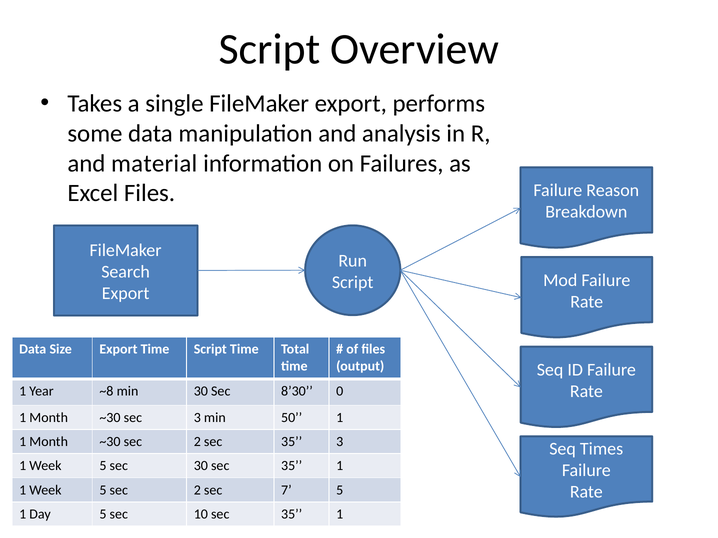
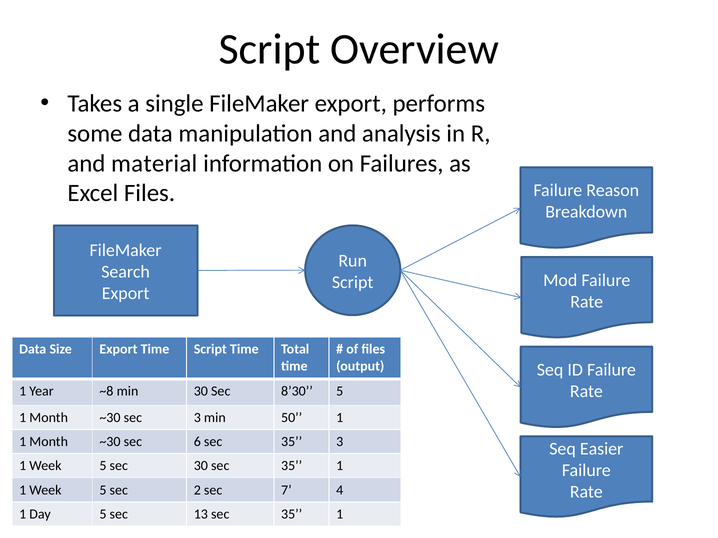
8’30 0: 0 -> 5
~30 sec 2: 2 -> 6
Times: Times -> Easier
7 5: 5 -> 4
10: 10 -> 13
